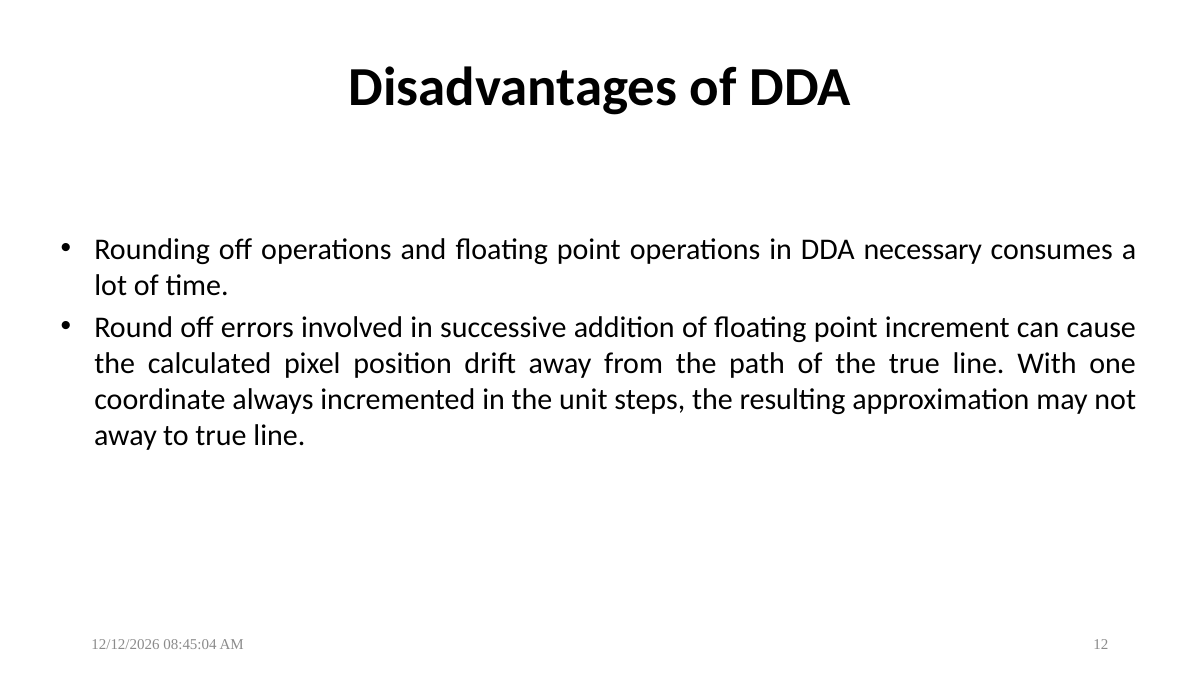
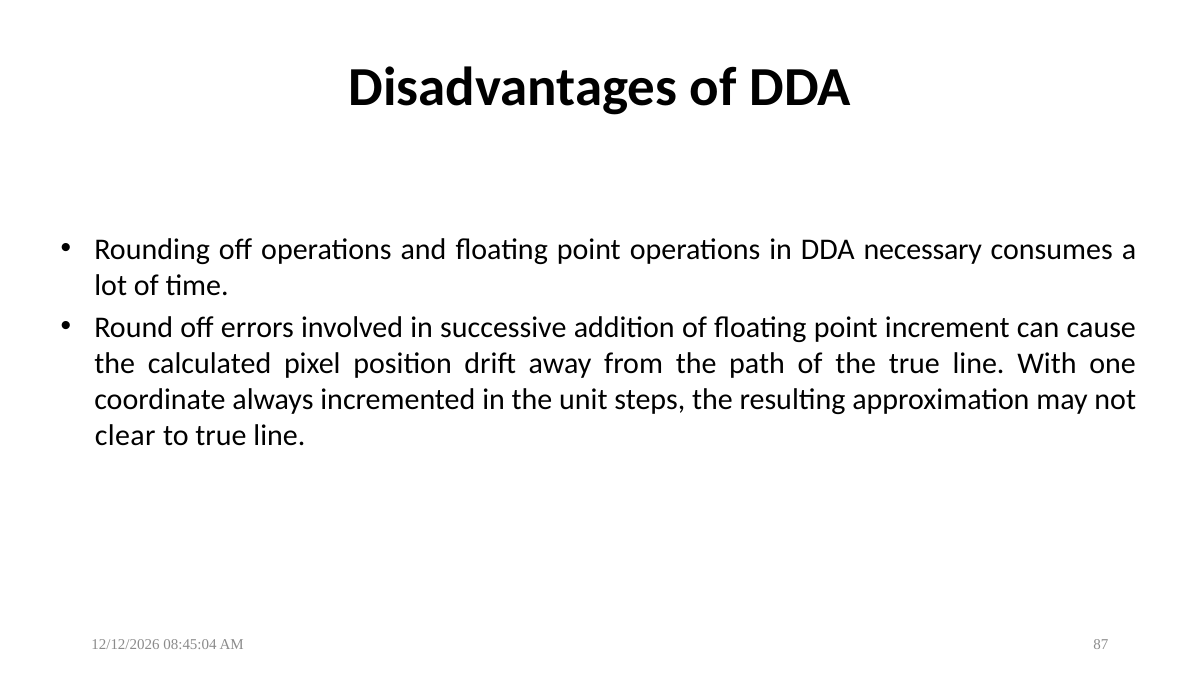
away at (126, 436): away -> clear
12: 12 -> 87
